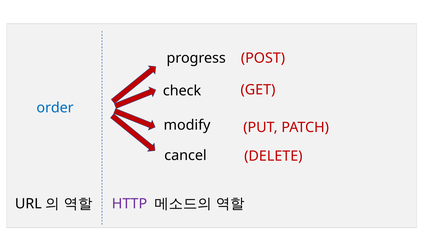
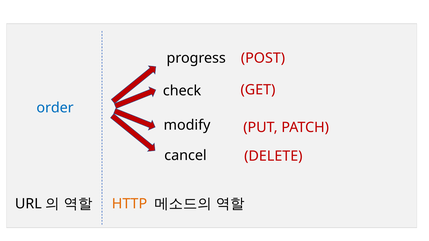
HTTP colour: purple -> orange
